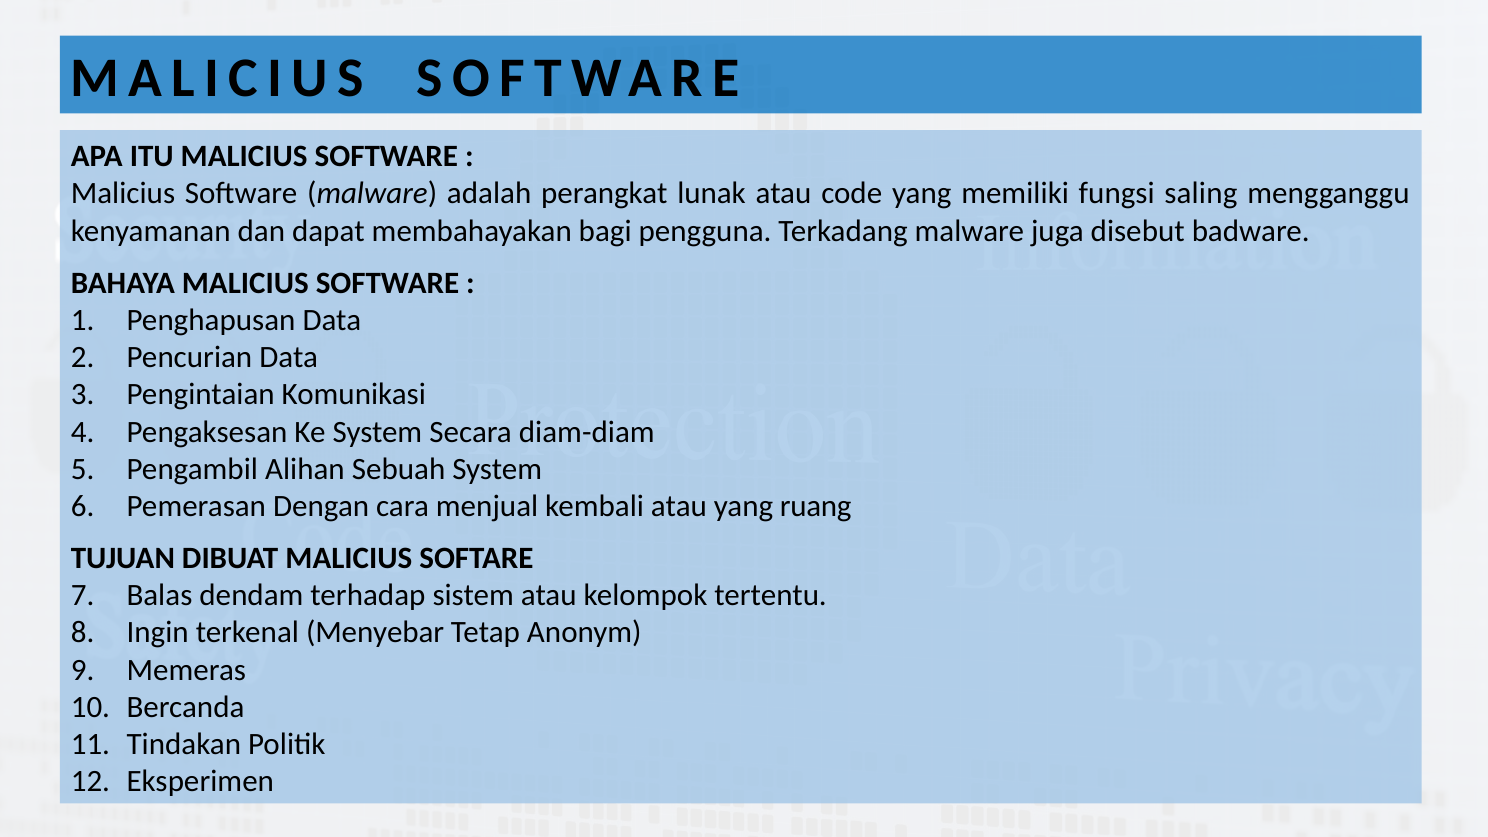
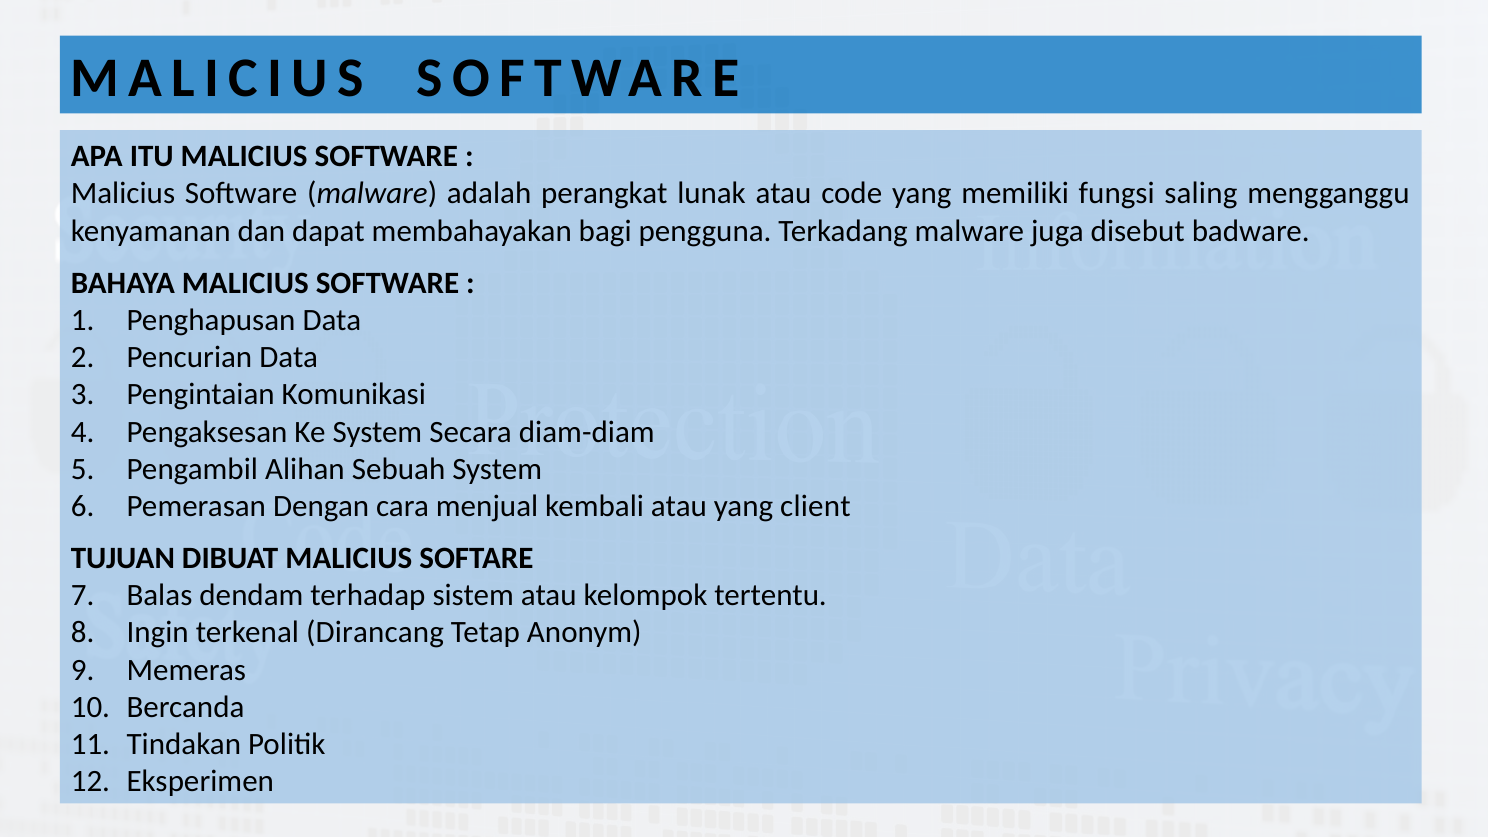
ruang: ruang -> client
Menyebar: Menyebar -> Dirancang
